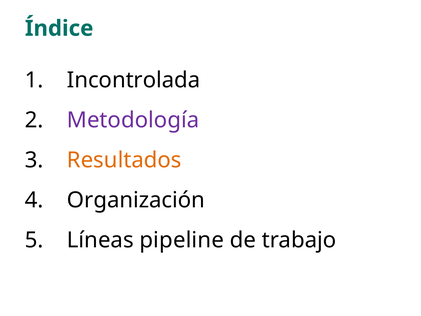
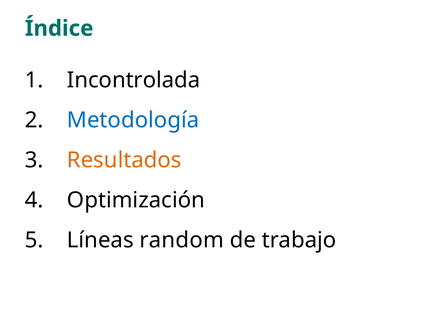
Metodología colour: purple -> blue
Organización: Organización -> Optimización
pipeline: pipeline -> random
